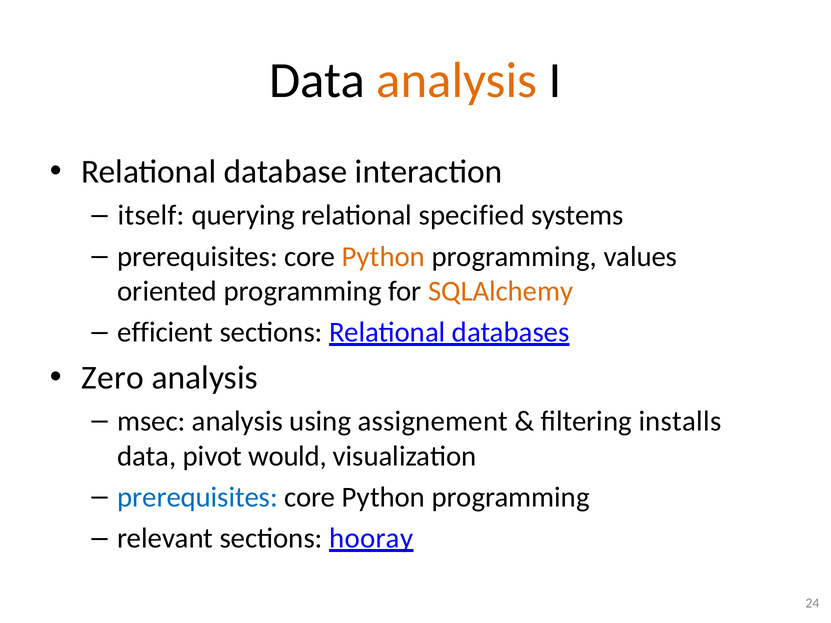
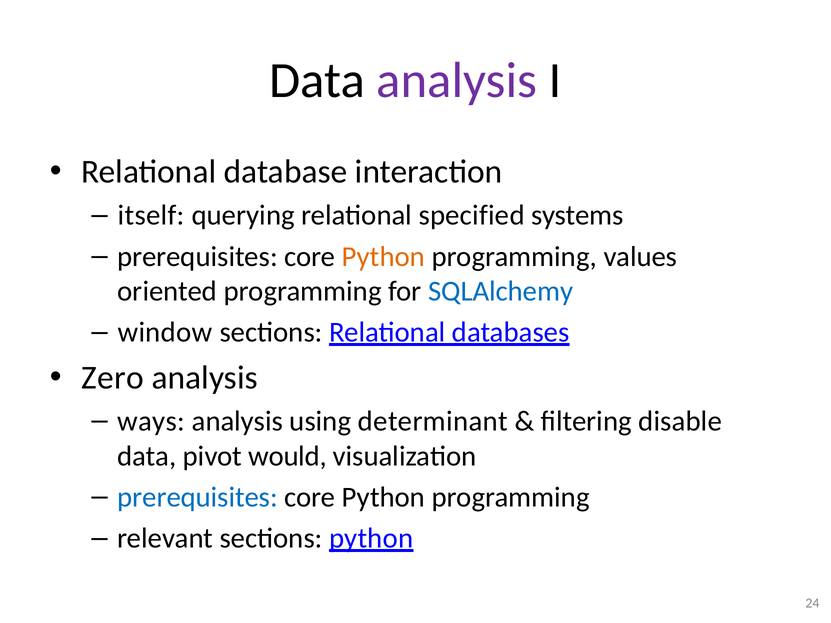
analysis at (457, 80) colour: orange -> purple
SQLAlchemy colour: orange -> blue
efficient: efficient -> window
msec: msec -> ways
assignement: assignement -> determinant
installs: installs -> disable
sections hooray: hooray -> python
